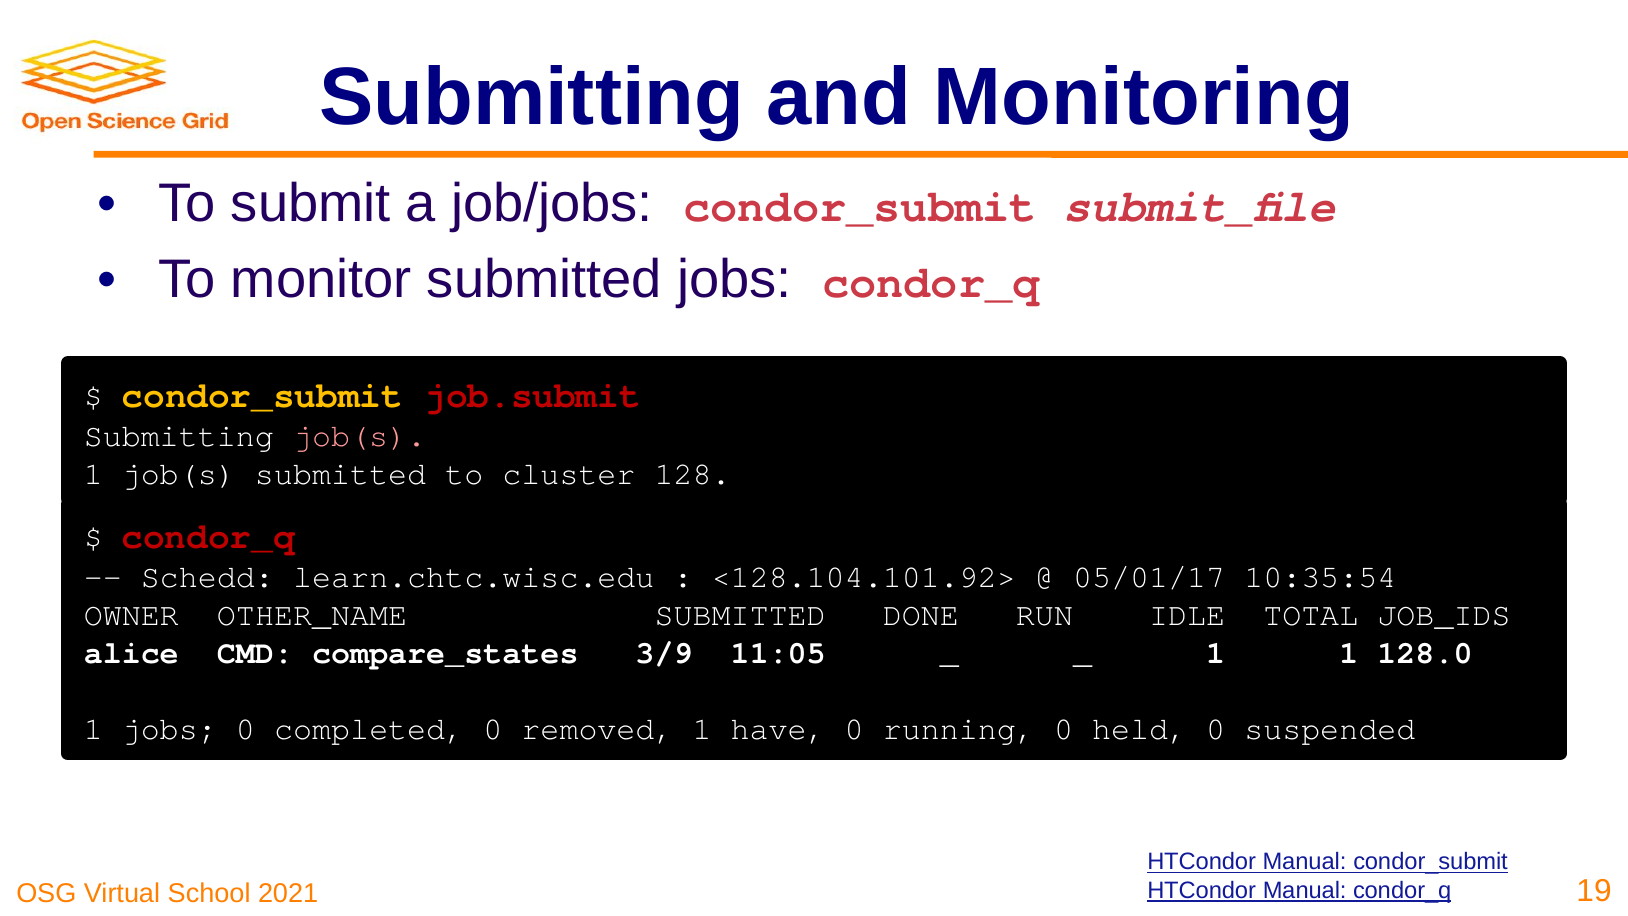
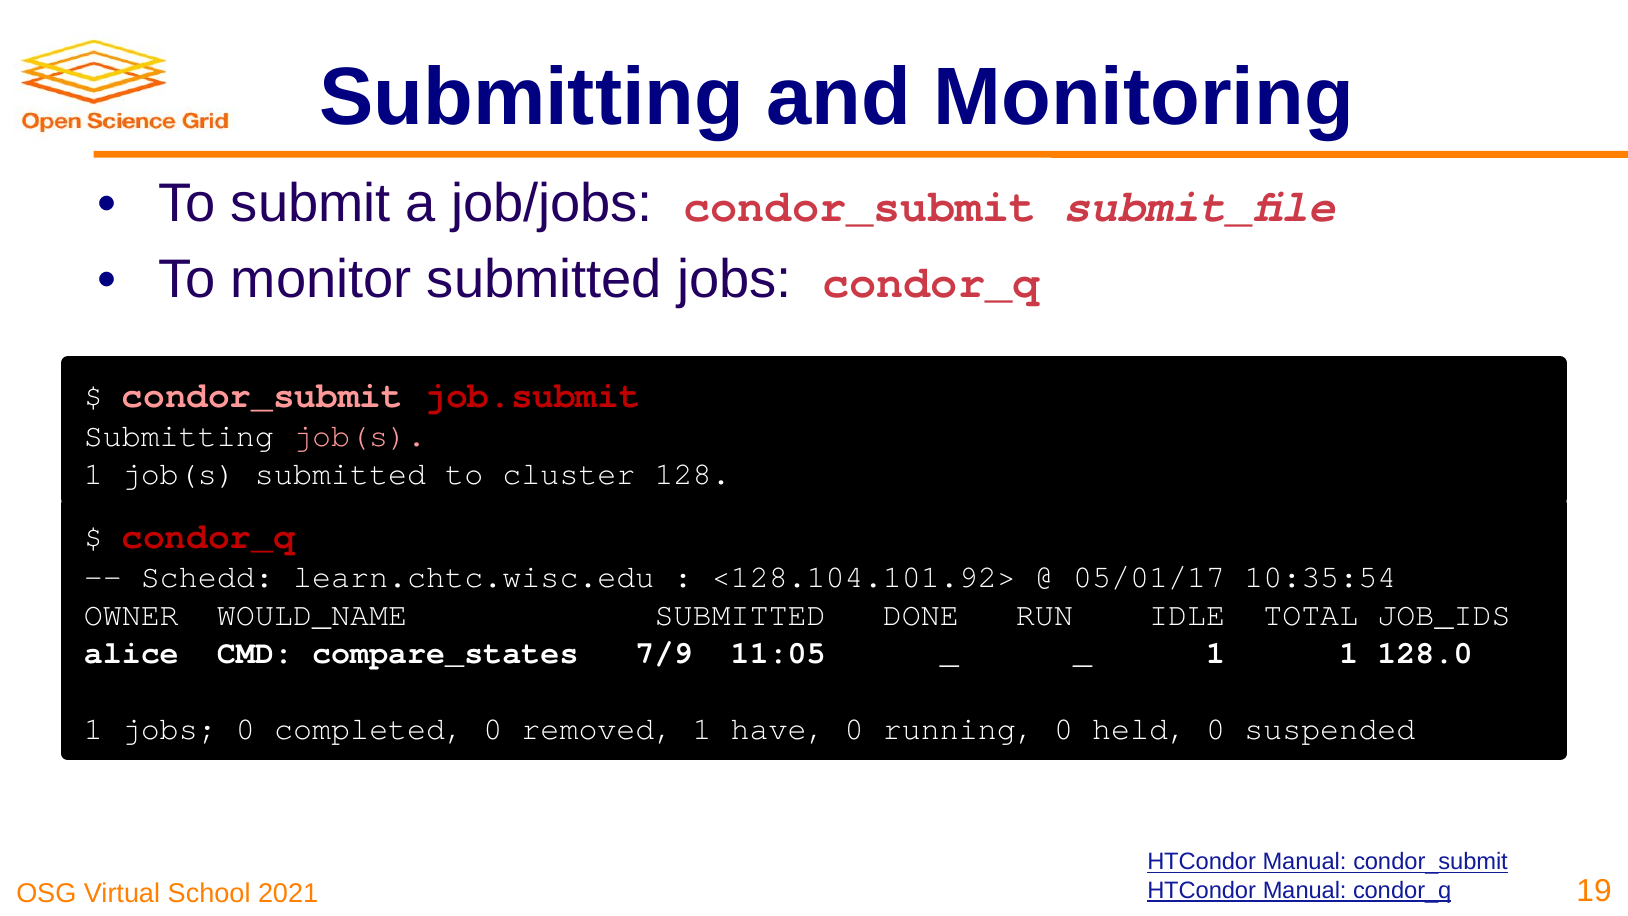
condor_submit at (262, 395) colour: yellow -> pink
OTHER_NAME: OTHER_NAME -> WOULD_NAME
3/9: 3/9 -> 7/9
